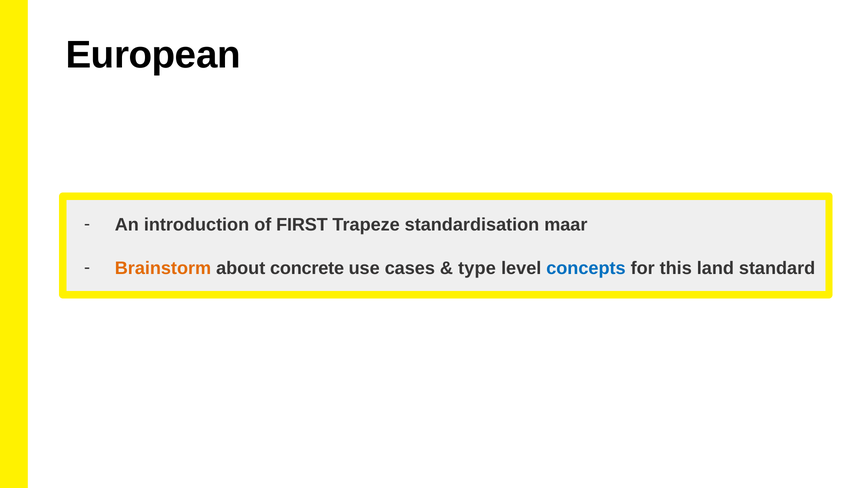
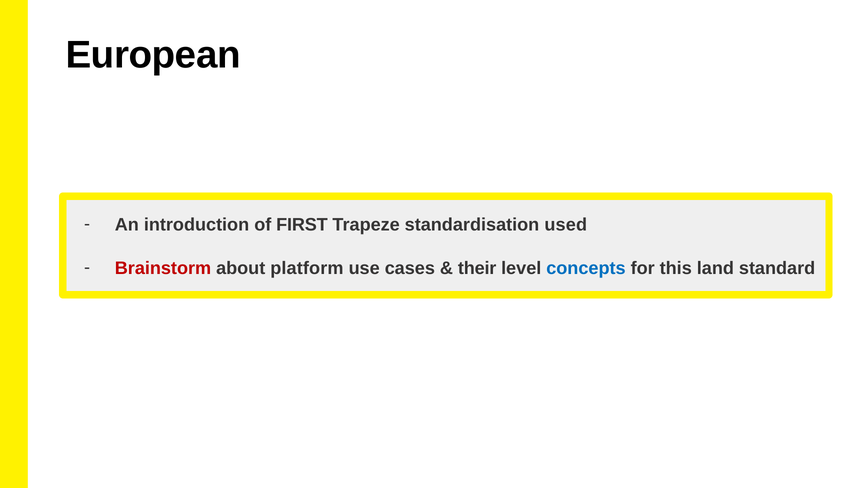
maar: maar -> used
Brainstorm colour: orange -> red
concrete: concrete -> platform
type: type -> their
